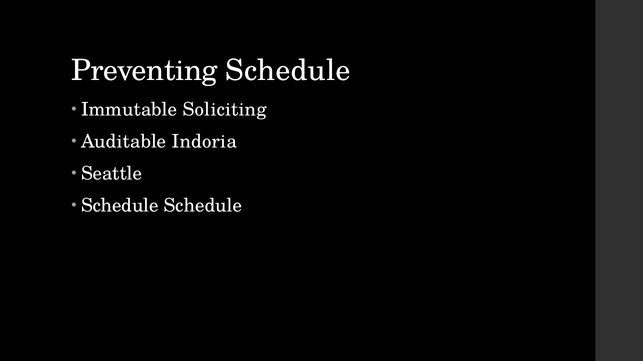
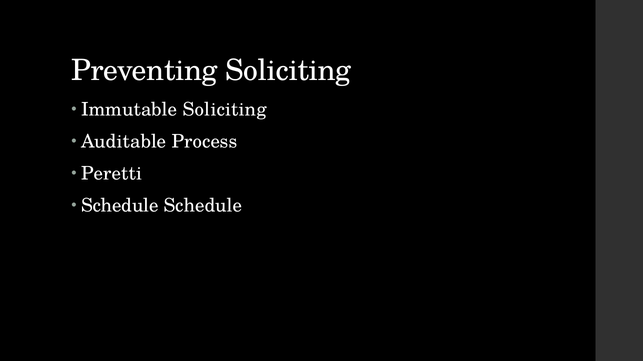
Preventing Schedule: Schedule -> Soliciting
Indoria: Indoria -> Process
Seattle: Seattle -> Peretti
